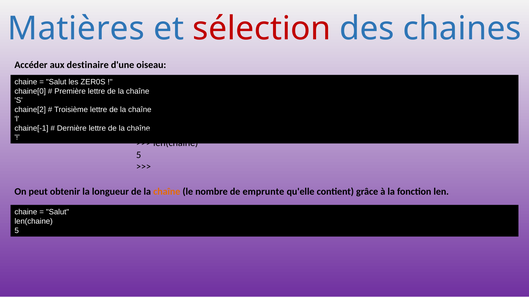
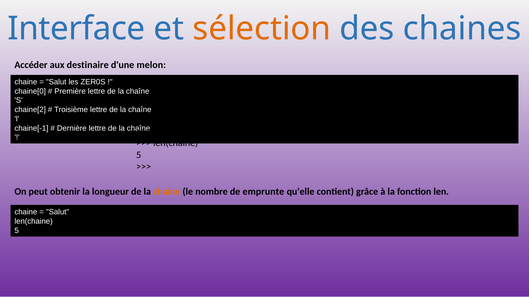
Matières: Matières -> Interface
sélection colour: red -> orange
oiseau: oiseau -> melon
